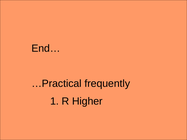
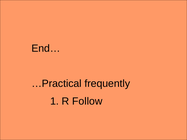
Higher: Higher -> Follow
